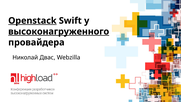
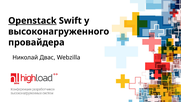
высоконагруженного underline: present -> none
